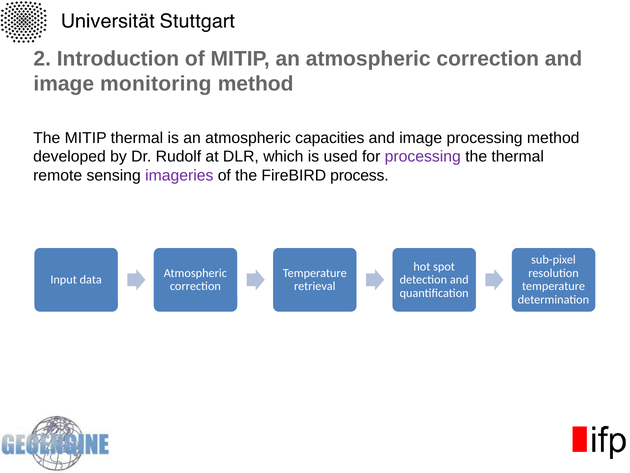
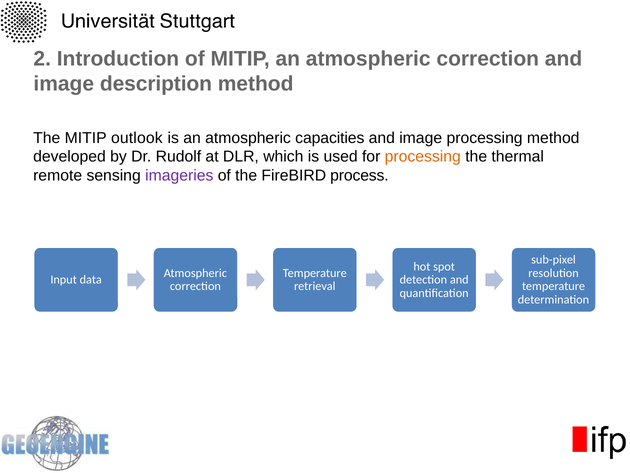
monitoring: monitoring -> description
MITIP thermal: thermal -> outlook
processing at (423, 157) colour: purple -> orange
